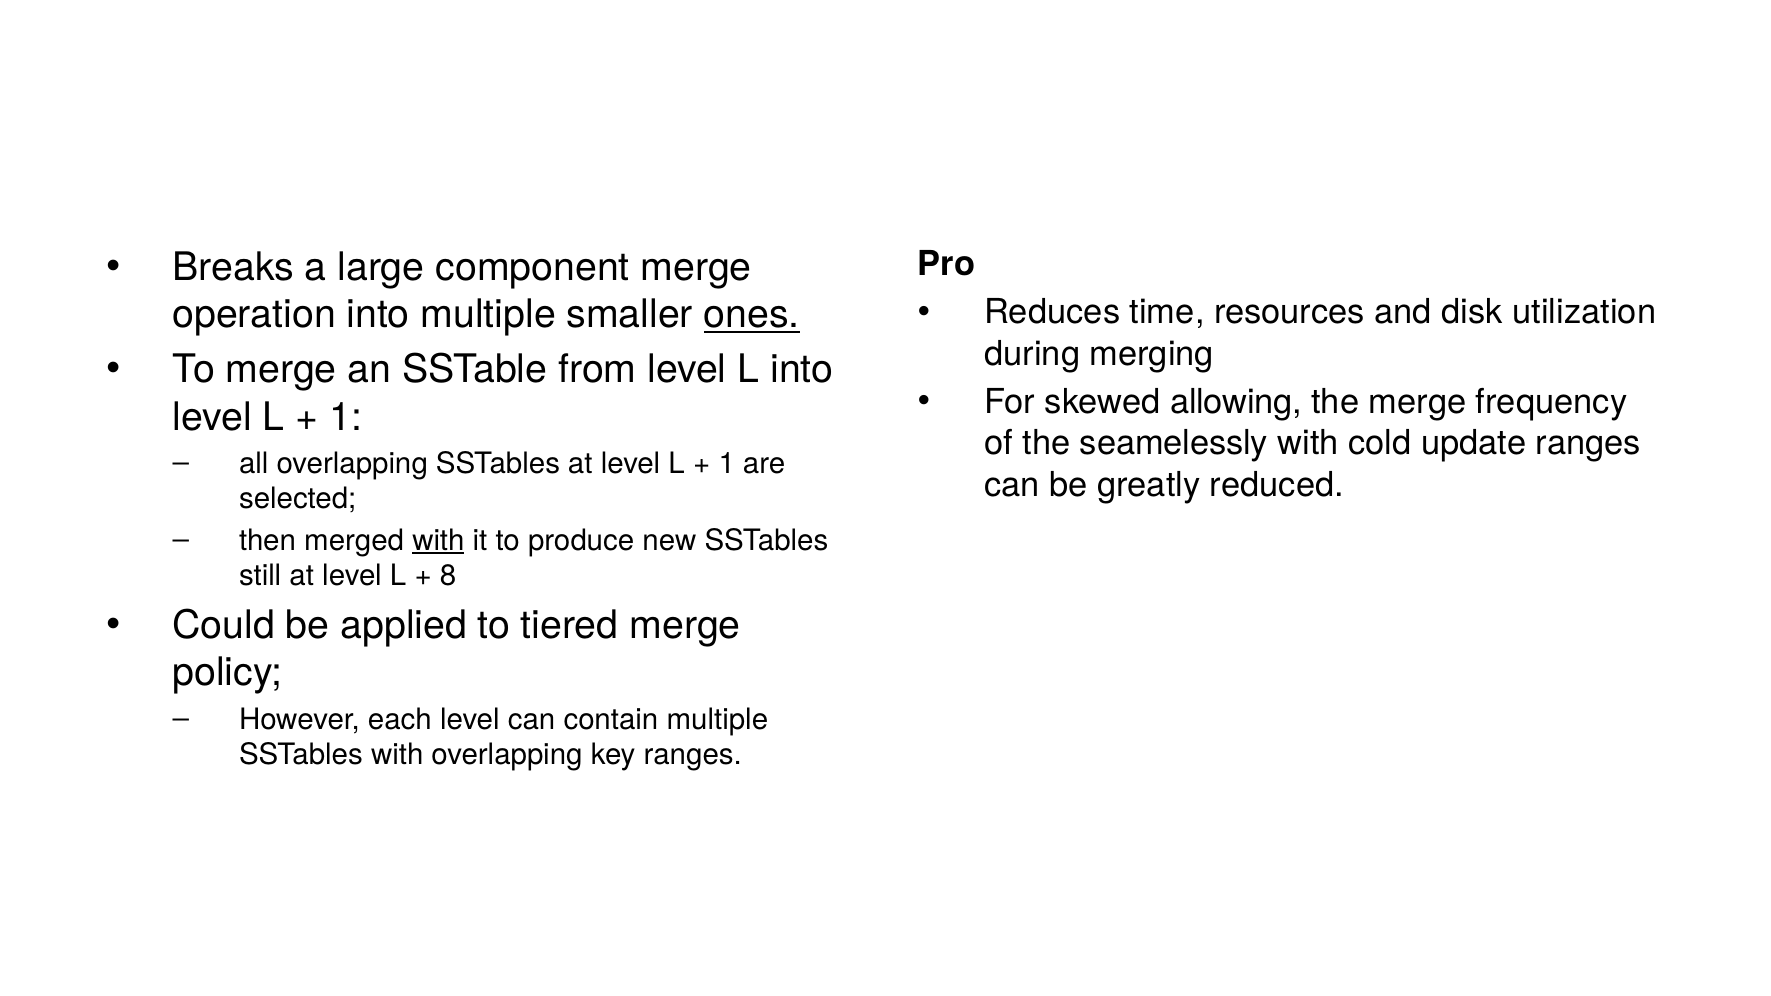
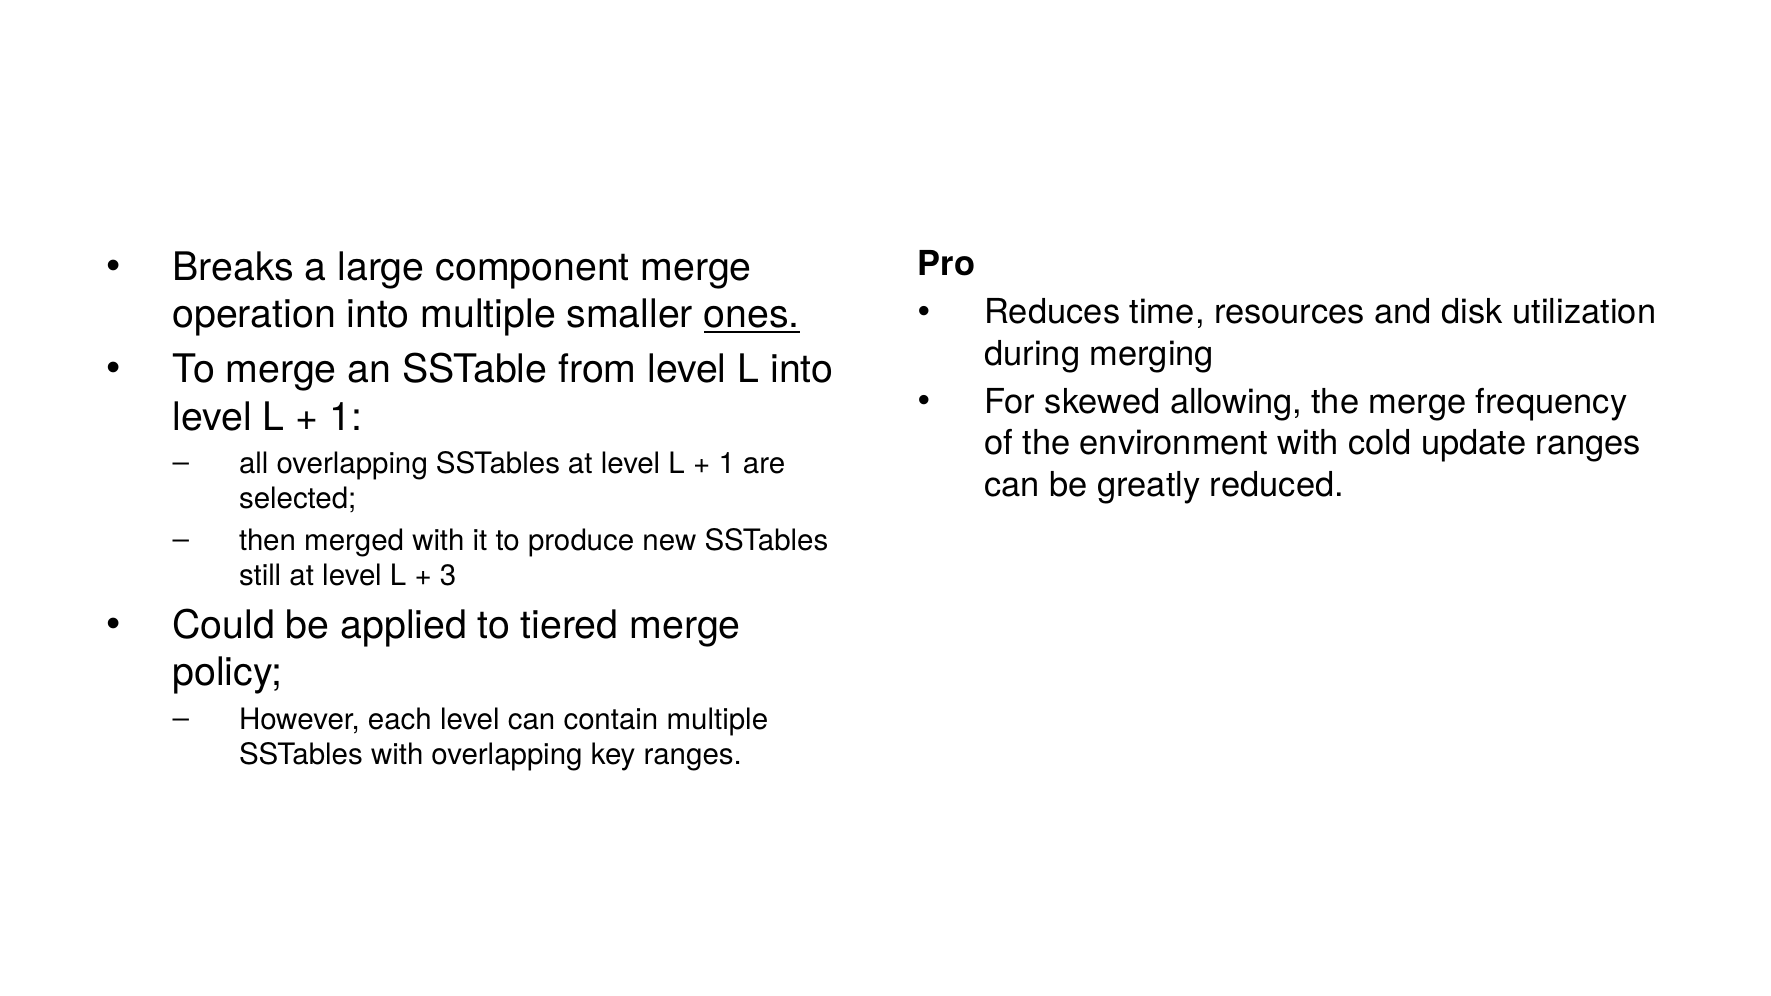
seamelessly: seamelessly -> environment
with at (438, 540) underline: present -> none
8: 8 -> 3
